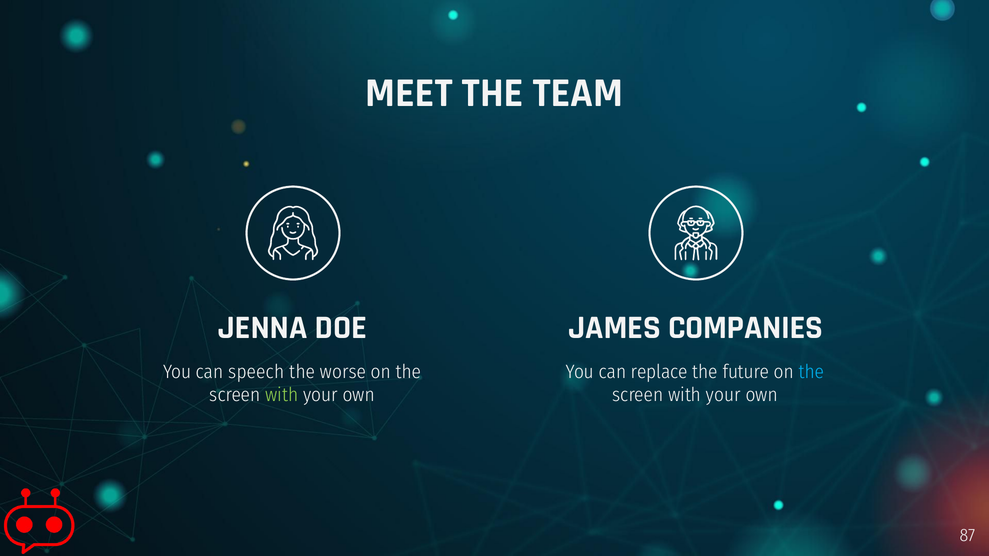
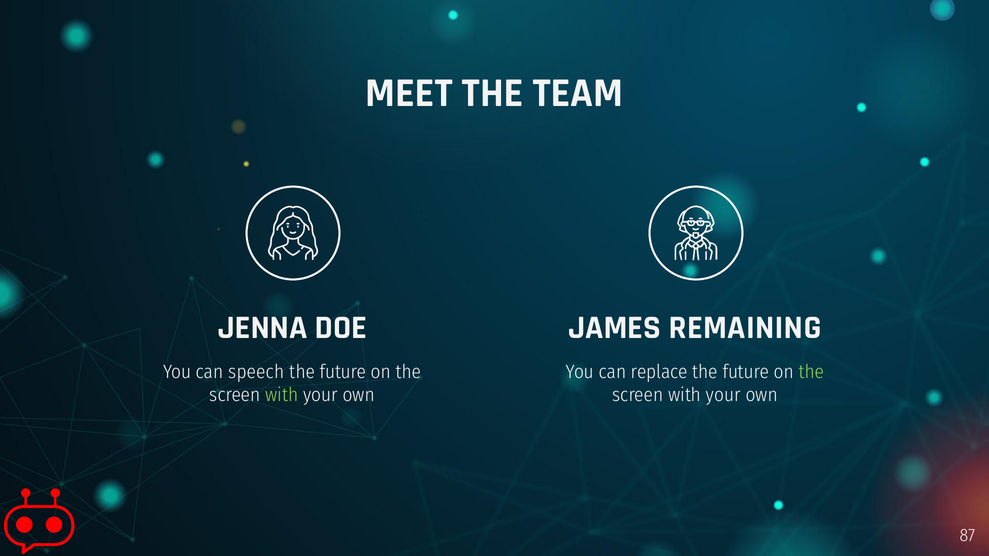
COMPANIES: COMPANIES -> REMAINING
worse at (343, 372): worse -> future
the at (811, 372) colour: light blue -> light green
